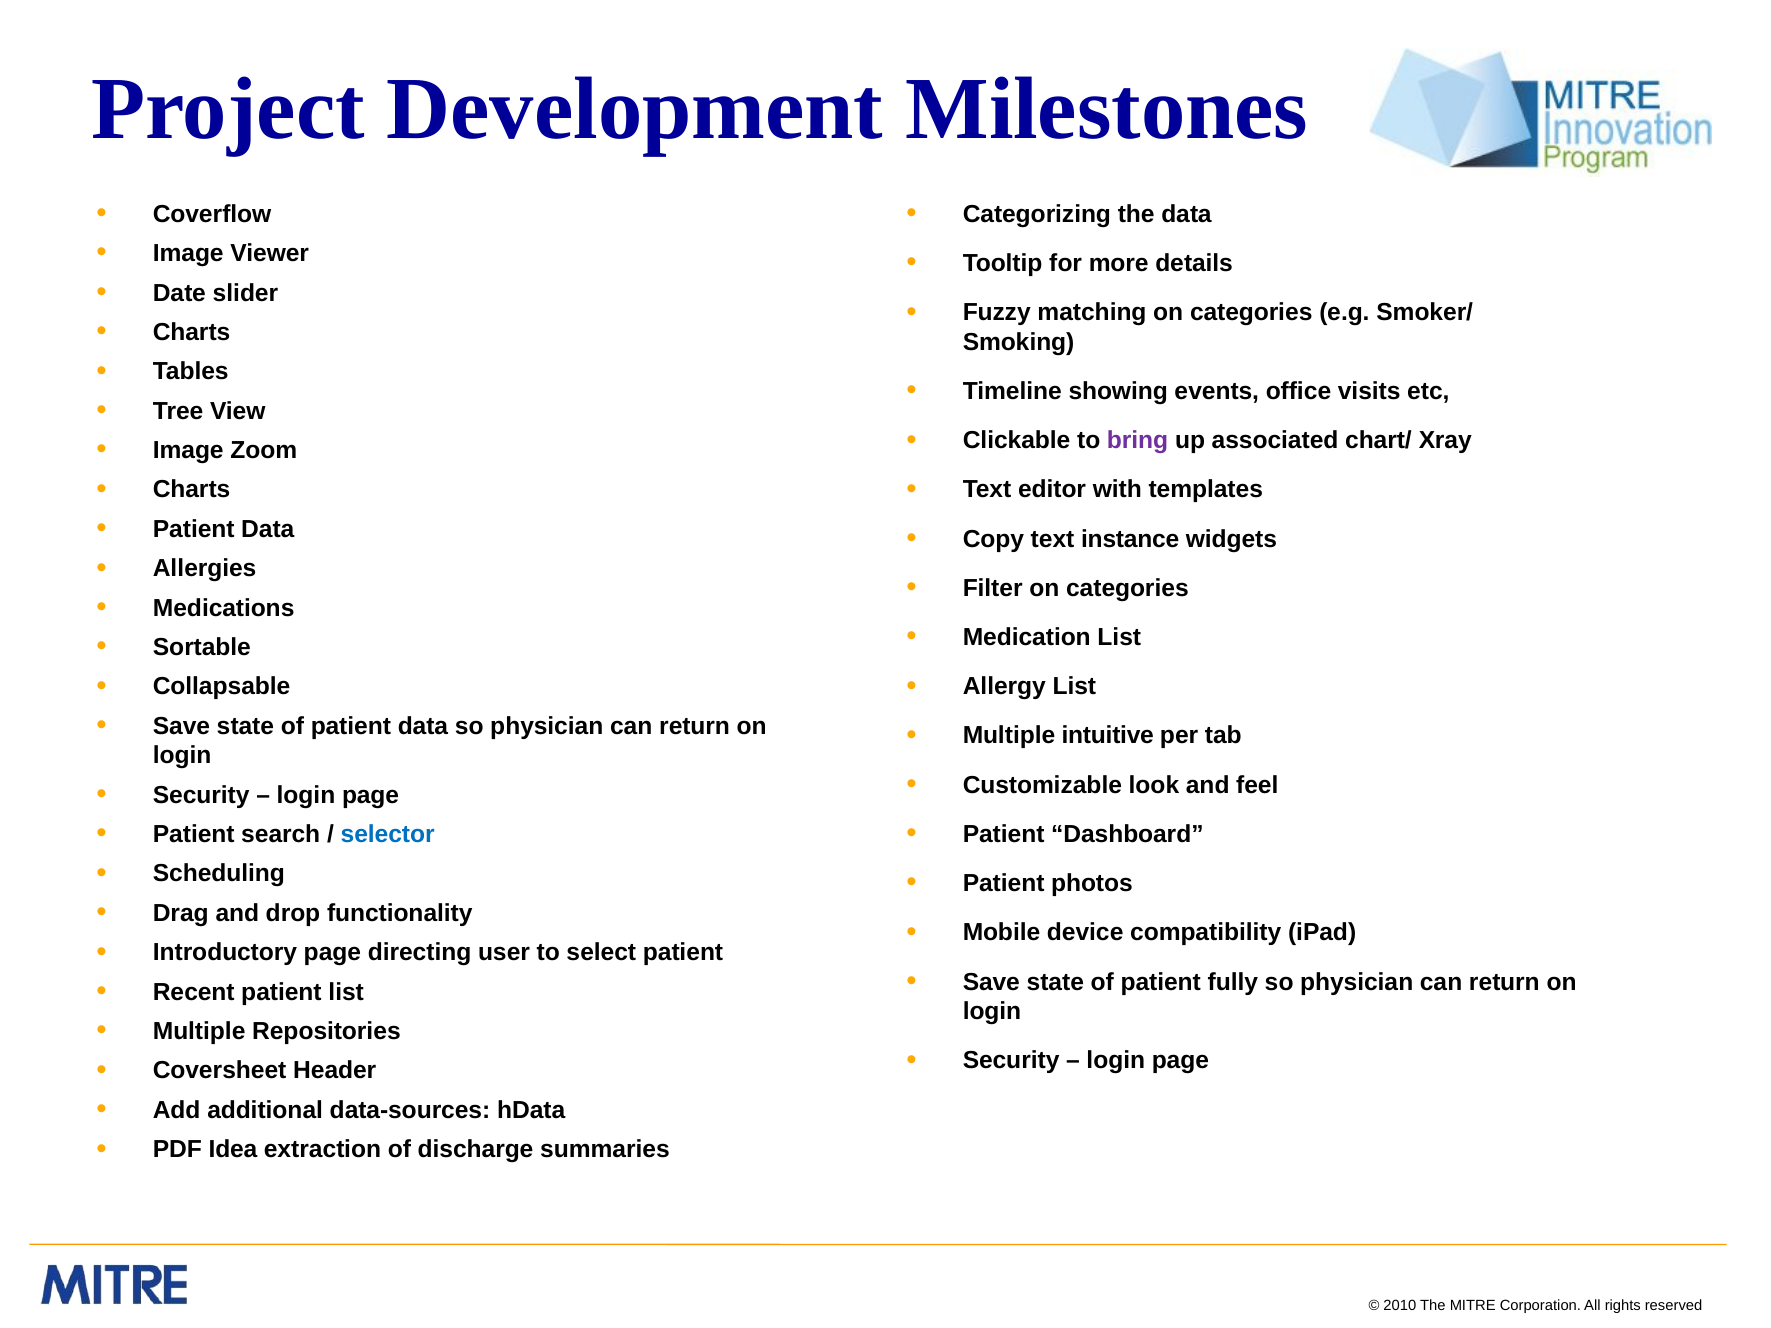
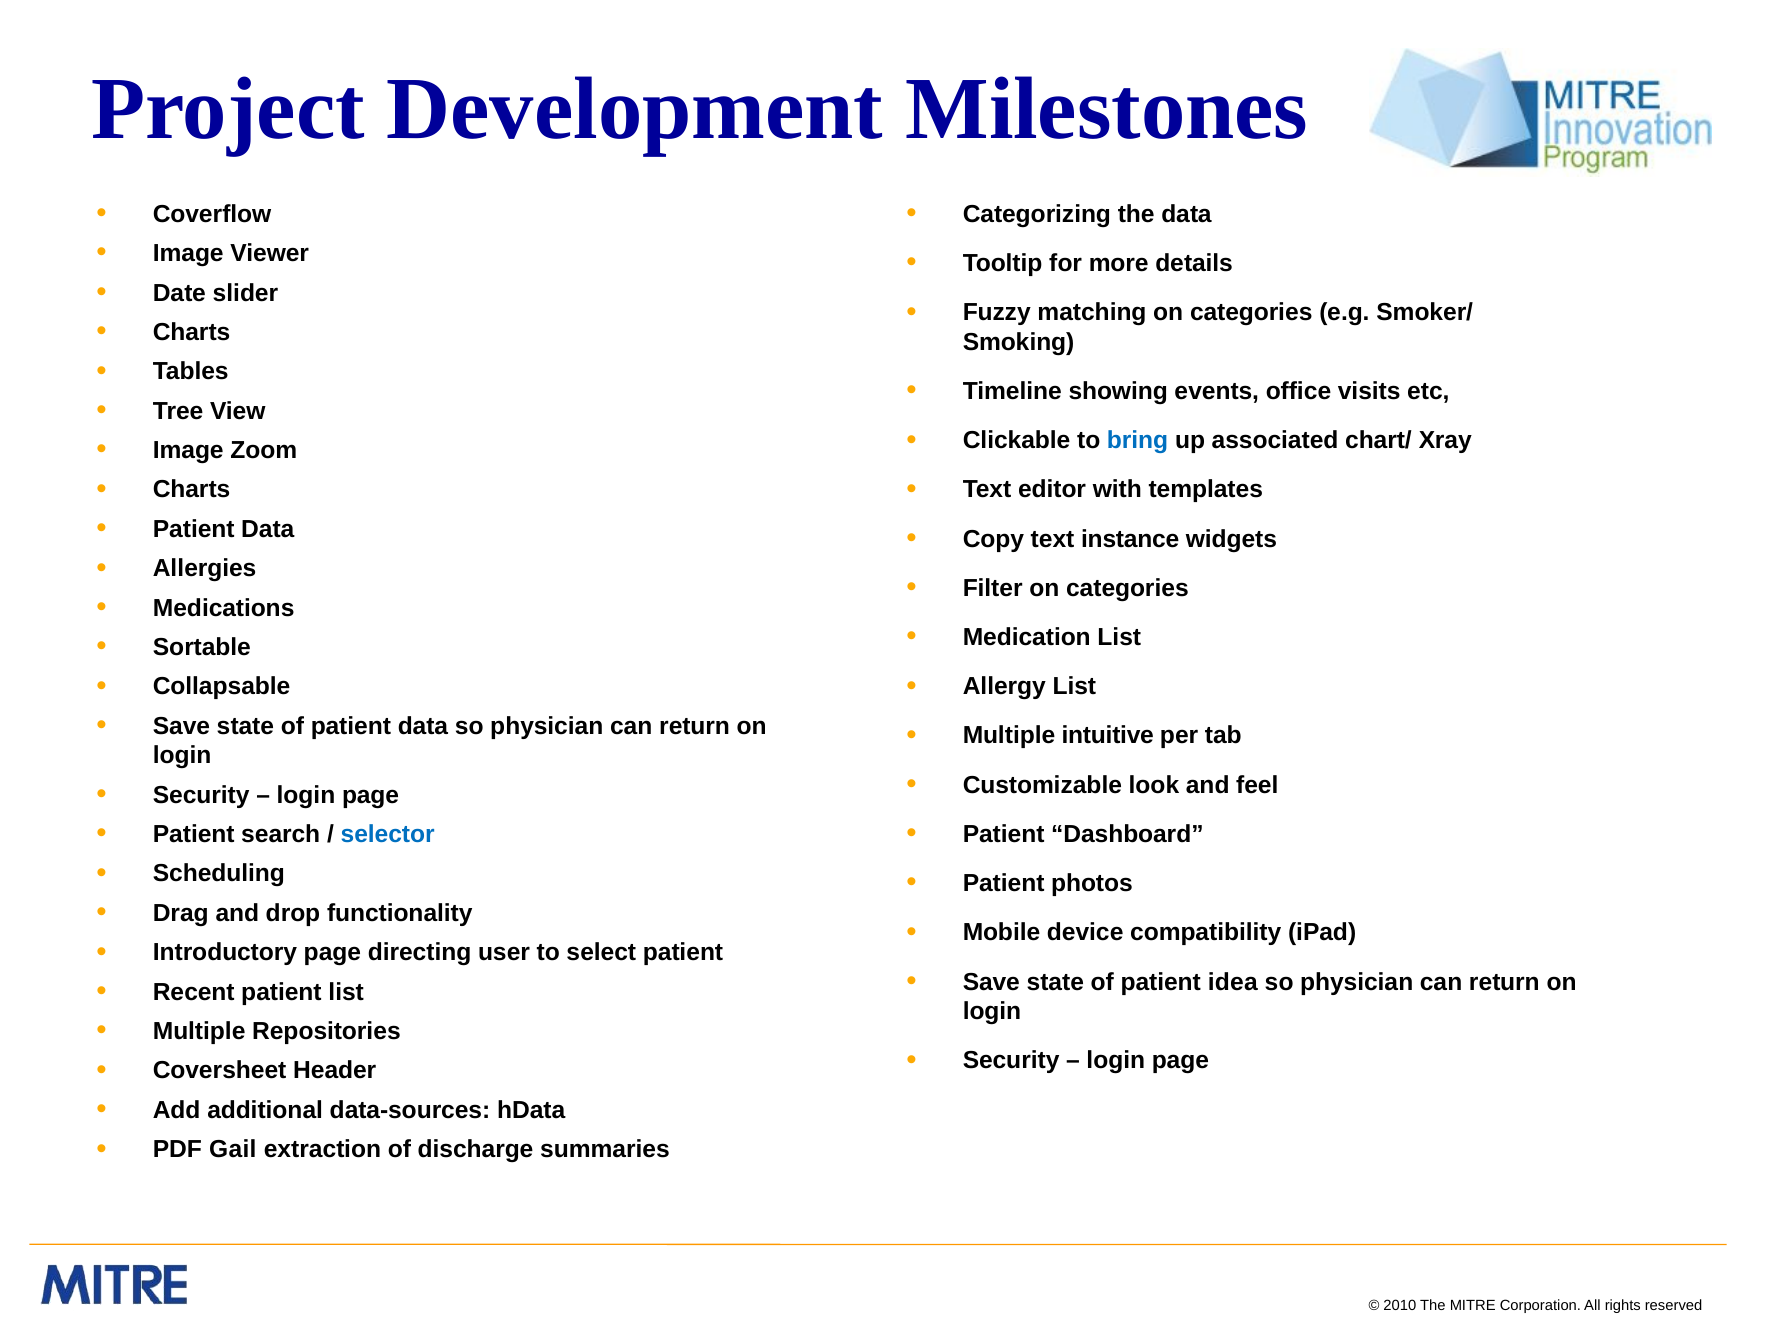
bring colour: purple -> blue
fully: fully -> idea
Idea: Idea -> Gail
